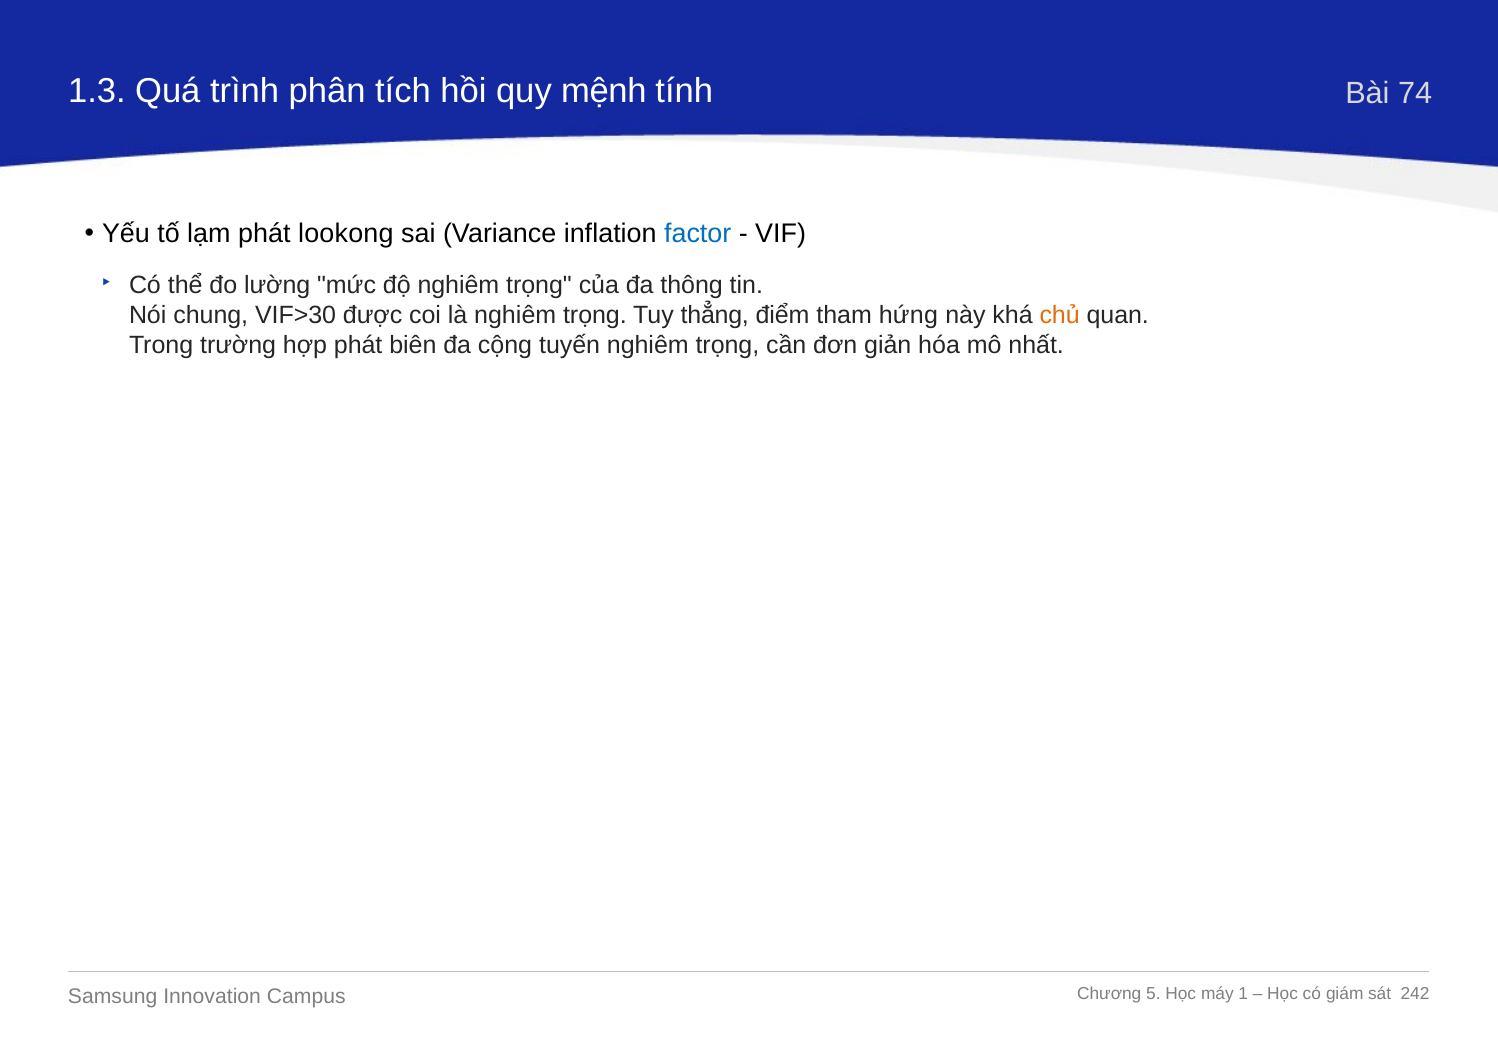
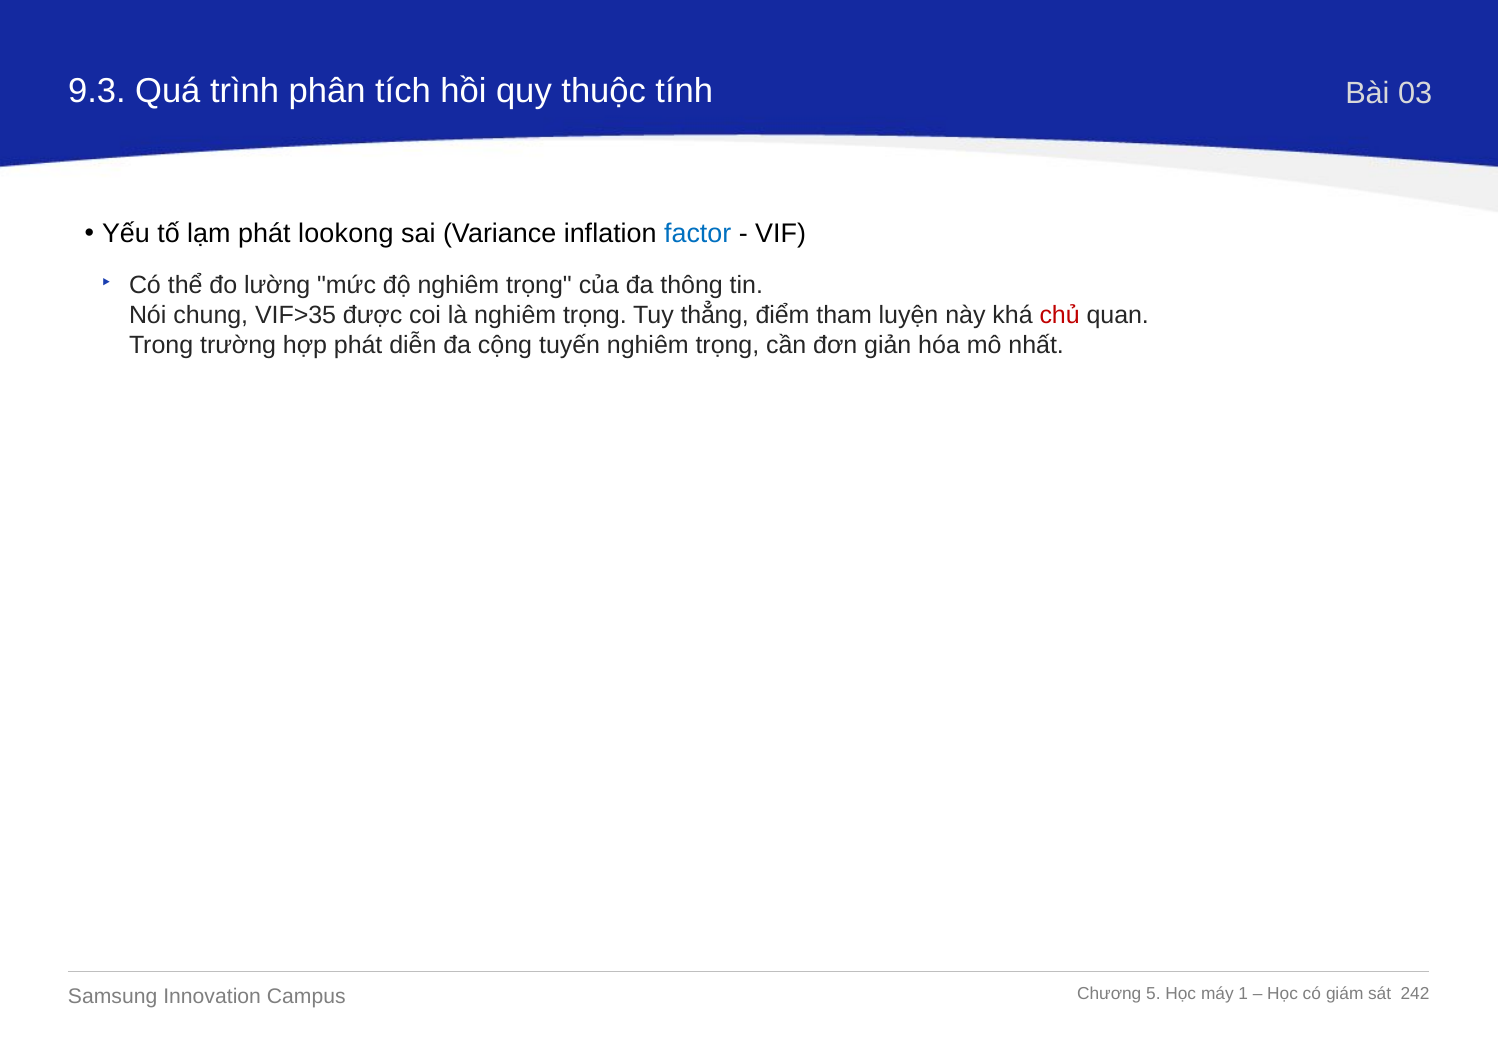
1.3: 1.3 -> 9.3
mệnh: mệnh -> thuộc
74: 74 -> 03
VIF>30: VIF>30 -> VIF>35
hứng: hứng -> luyện
chủ colour: orange -> red
biên: biên -> diễn
